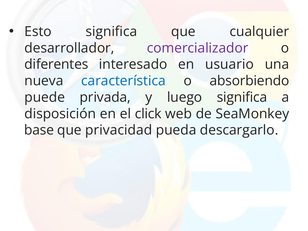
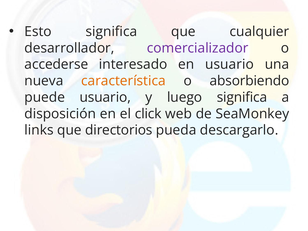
diferentes: diferentes -> accederse
característica colour: blue -> orange
puede privada: privada -> usuario
base: base -> links
privacidad: privacidad -> directorios
